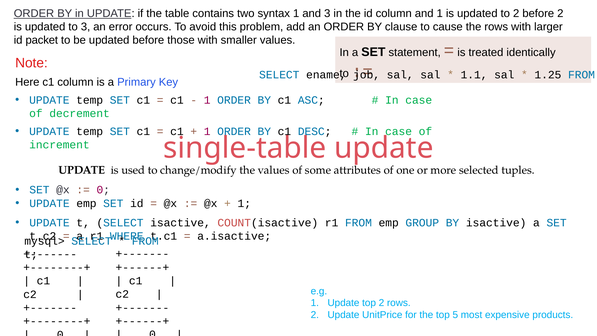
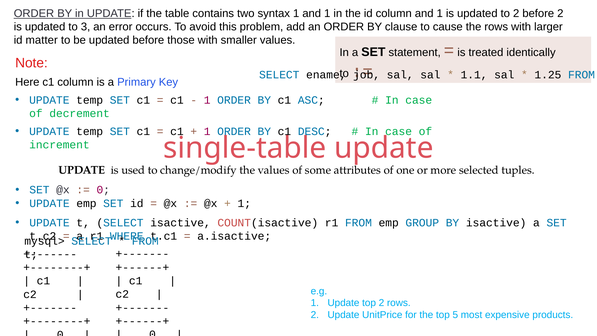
1 and 3: 3 -> 1
packet: packet -> matter
